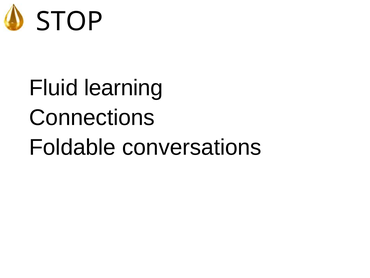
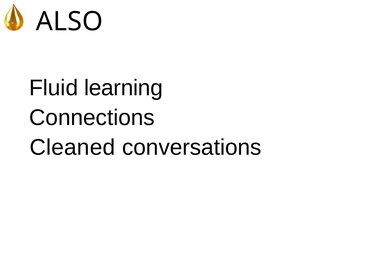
STOP: STOP -> ALSO
Foldable: Foldable -> Cleaned
